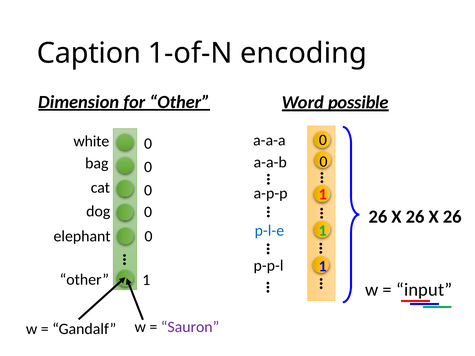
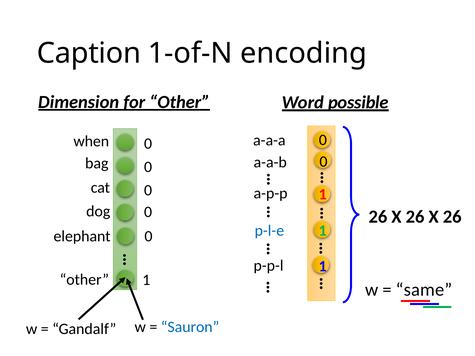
white: white -> when
input: input -> same
Sauron colour: purple -> blue
